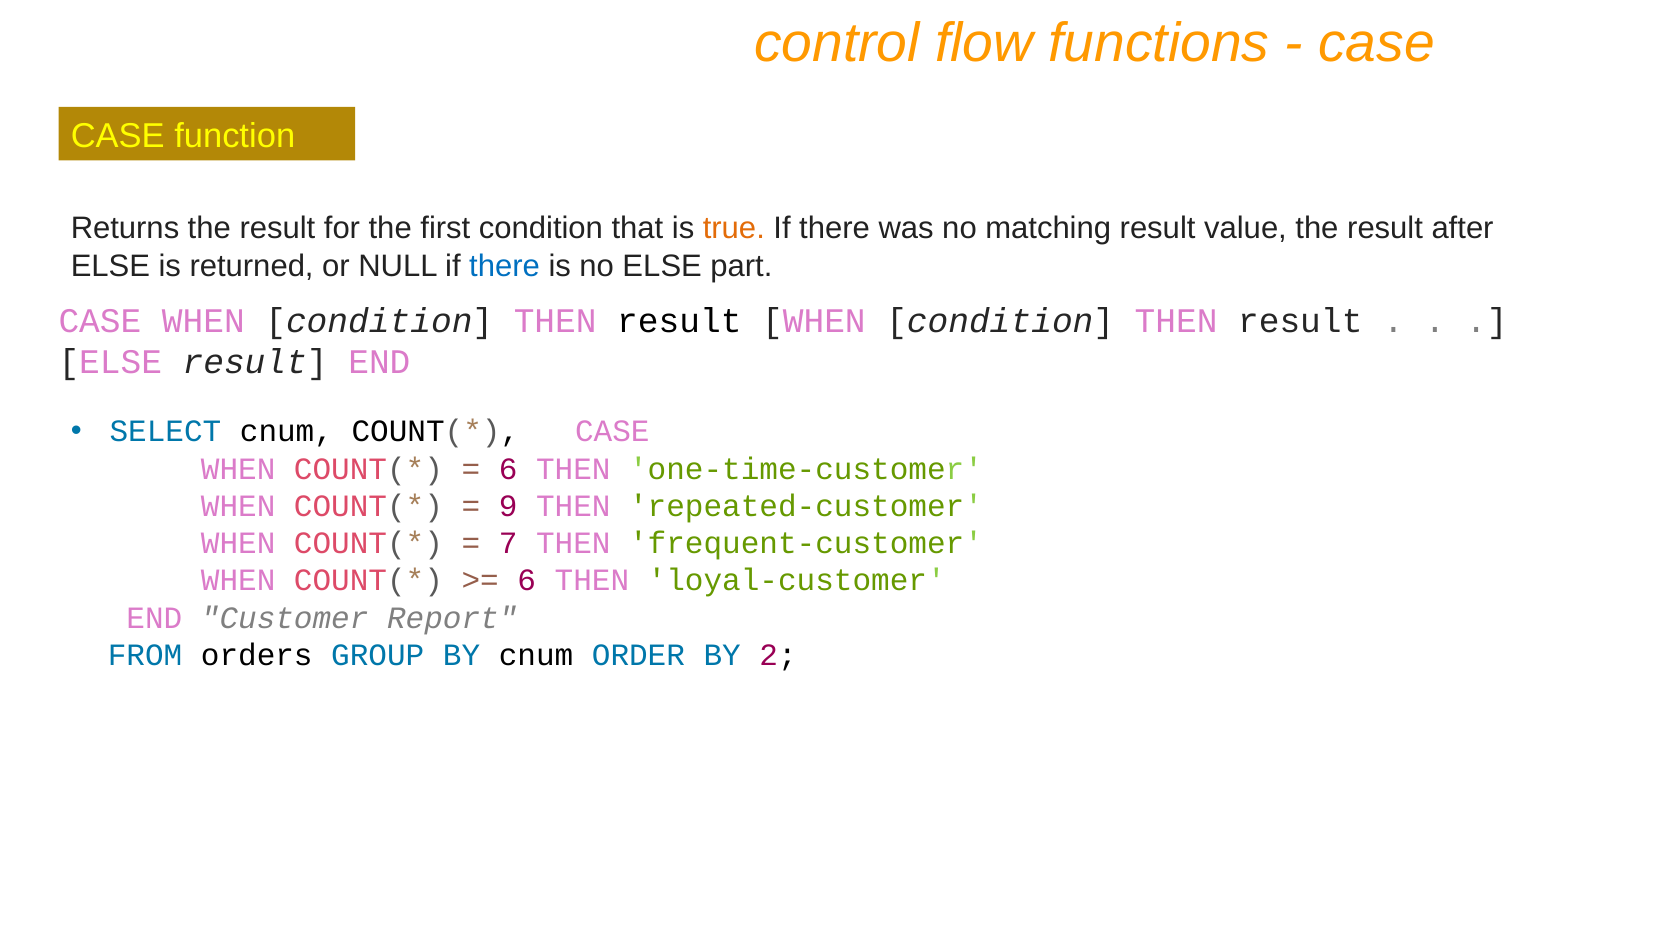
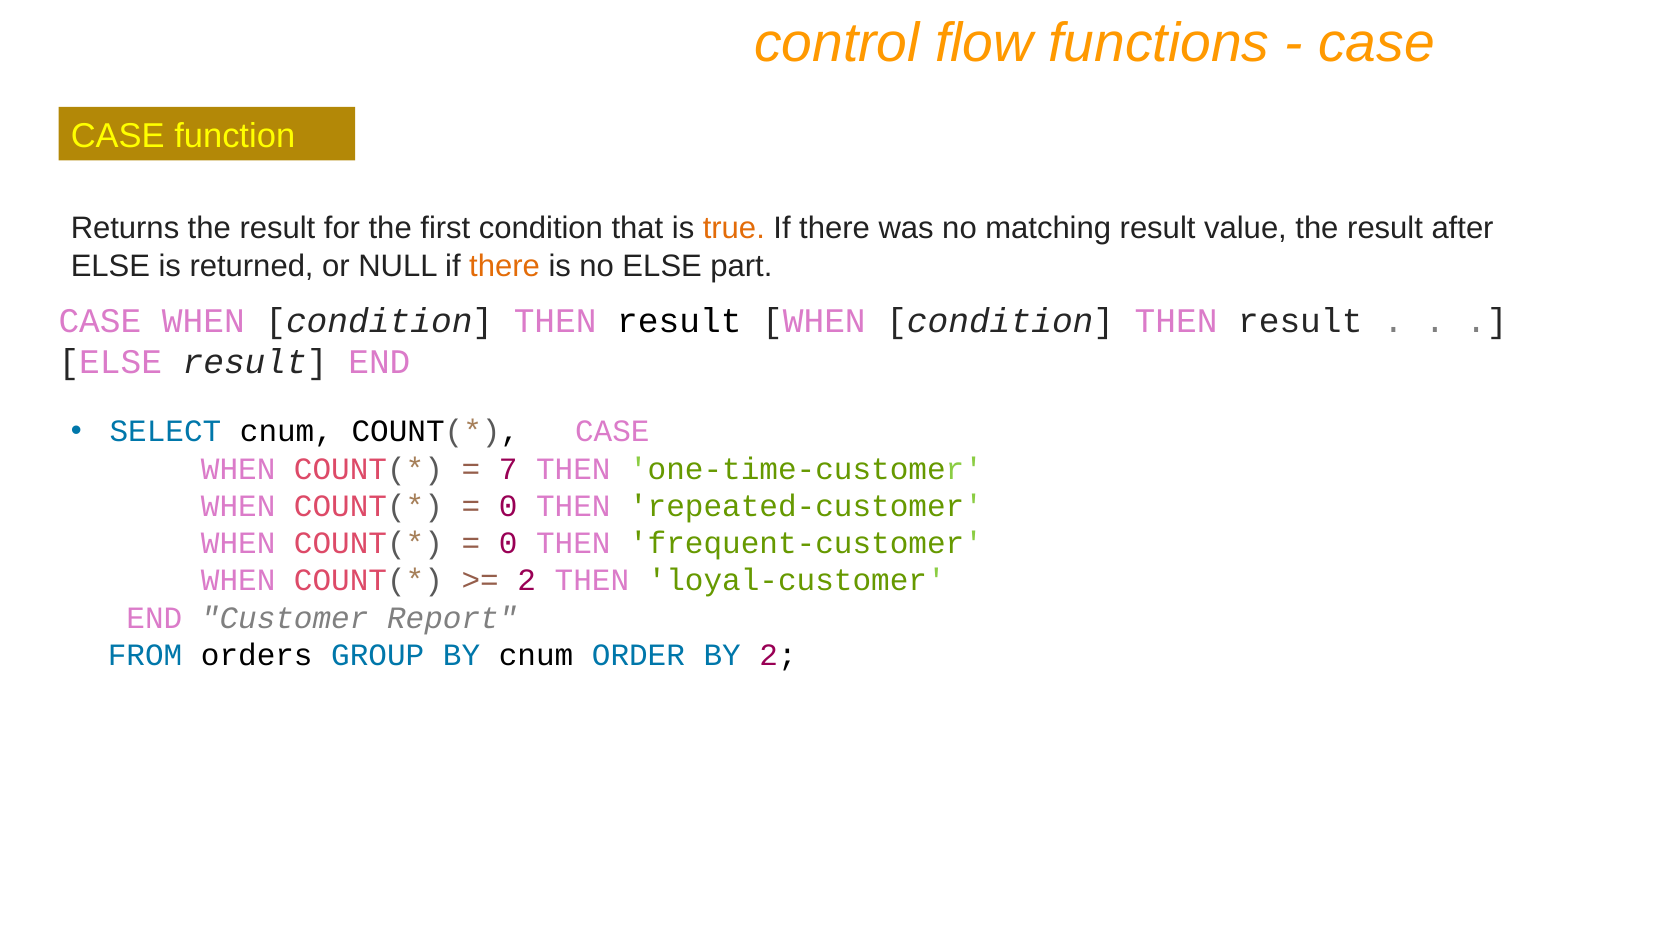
there at (505, 266) colour: blue -> orange
6 at (508, 469): 6 -> 7
9 at (508, 506): 9 -> 0
7 at (508, 543): 7 -> 0
6 at (527, 581): 6 -> 2
